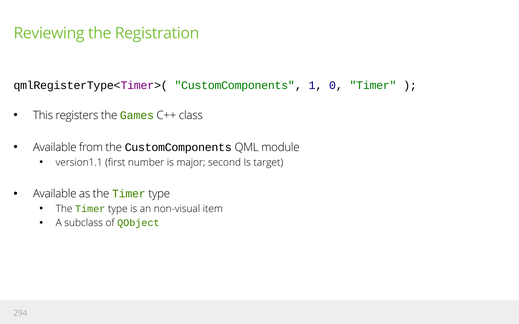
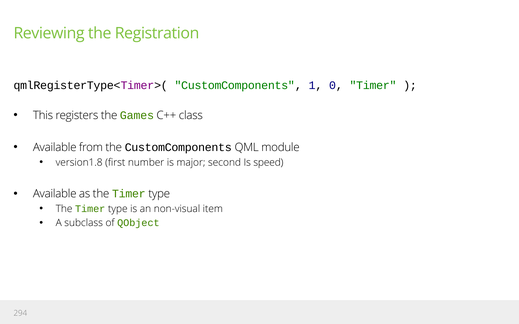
version1.1: version1.1 -> version1.8
target: target -> speed
